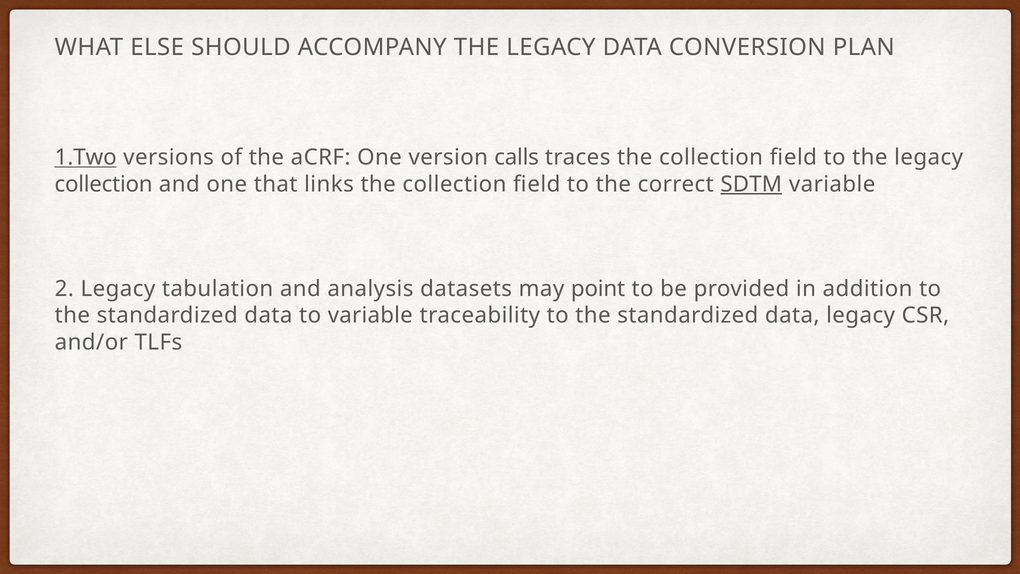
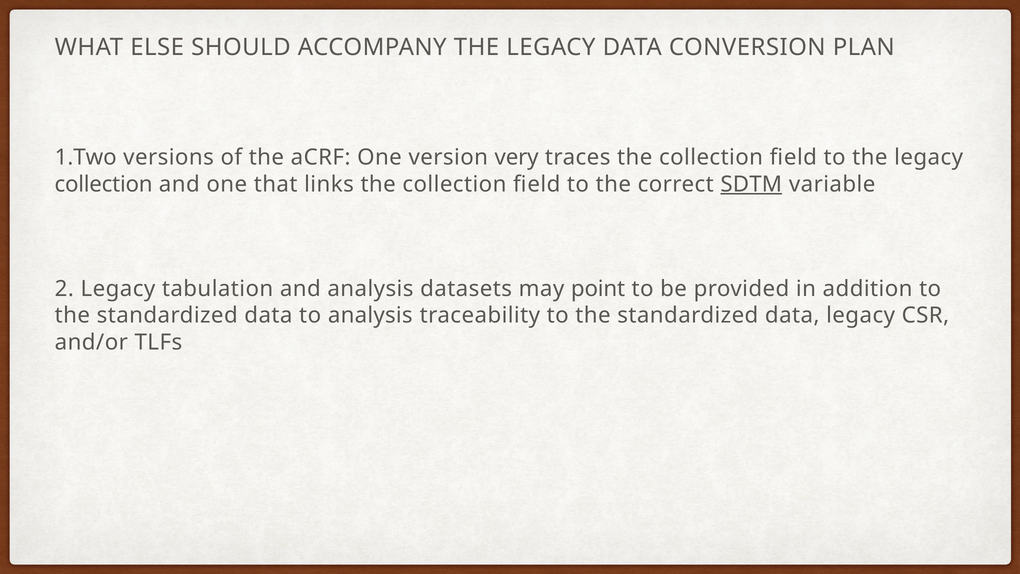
1.Two underline: present -> none
calls: calls -> very
to variable: variable -> analysis
